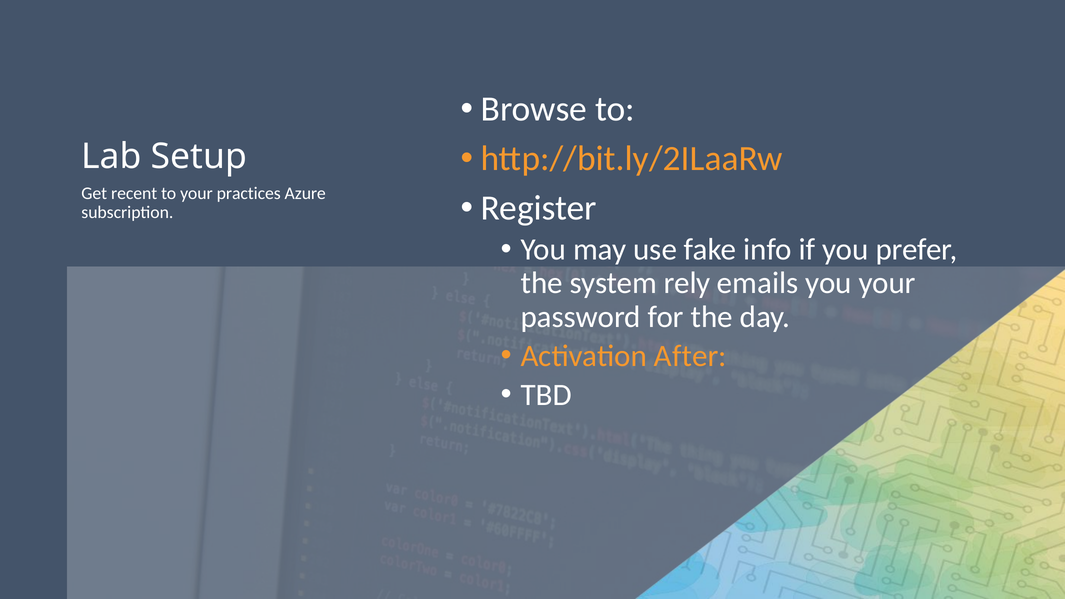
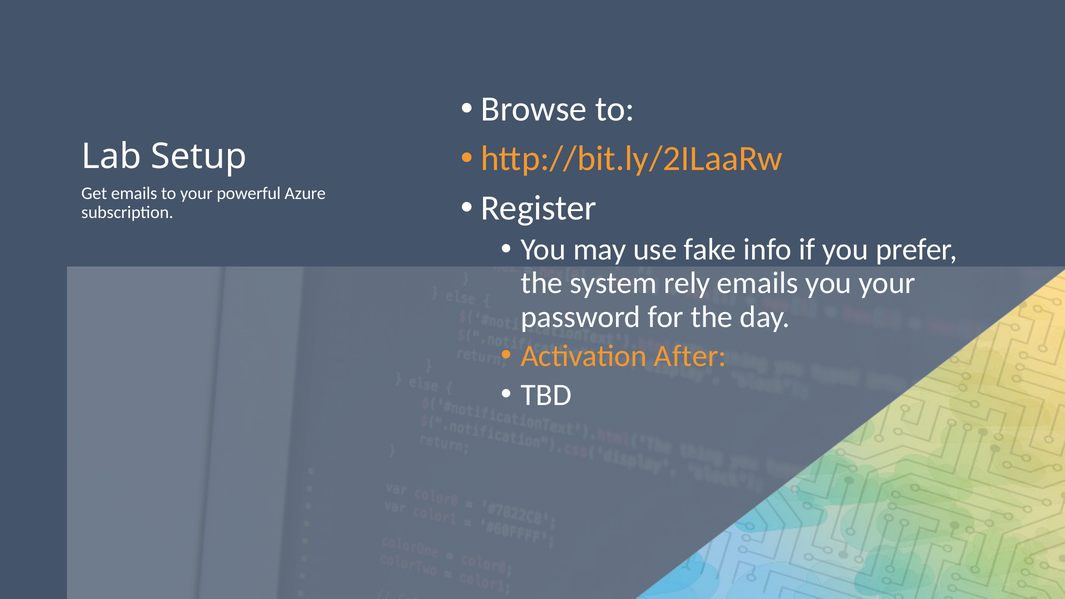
Get recent: recent -> emails
practices: practices -> powerful
